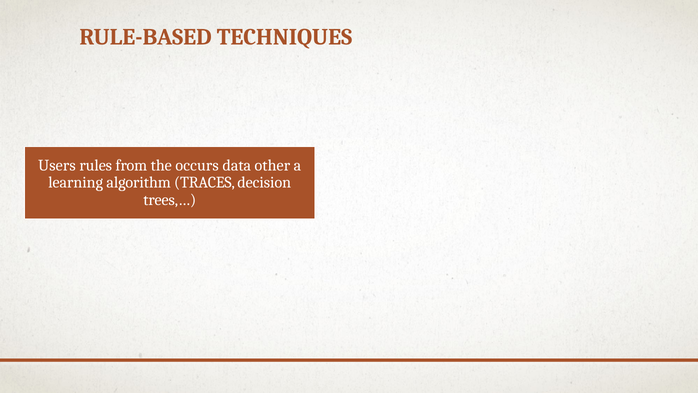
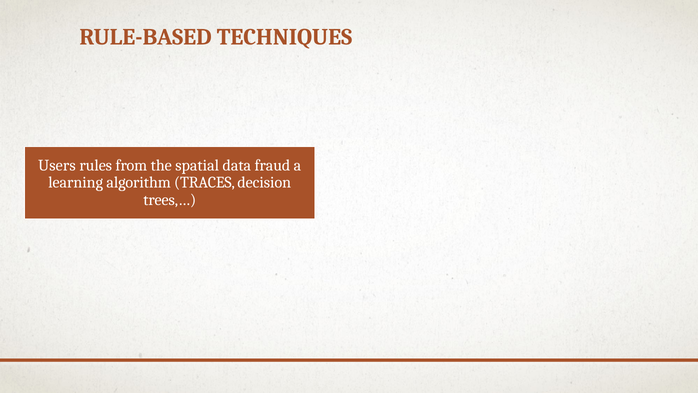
occurs: occurs -> spatial
other: other -> fraud
